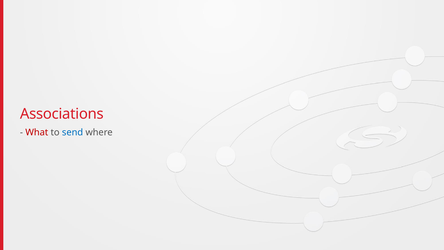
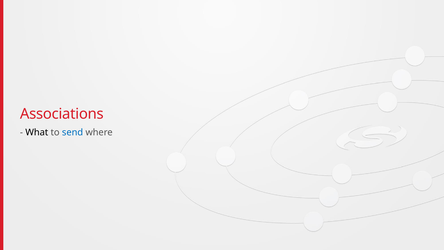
What colour: red -> black
